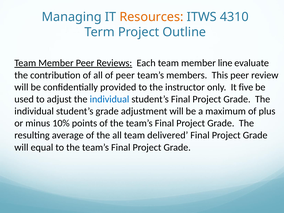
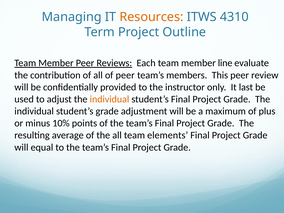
five: five -> last
individual at (109, 99) colour: blue -> orange
delivered: delivered -> elements
